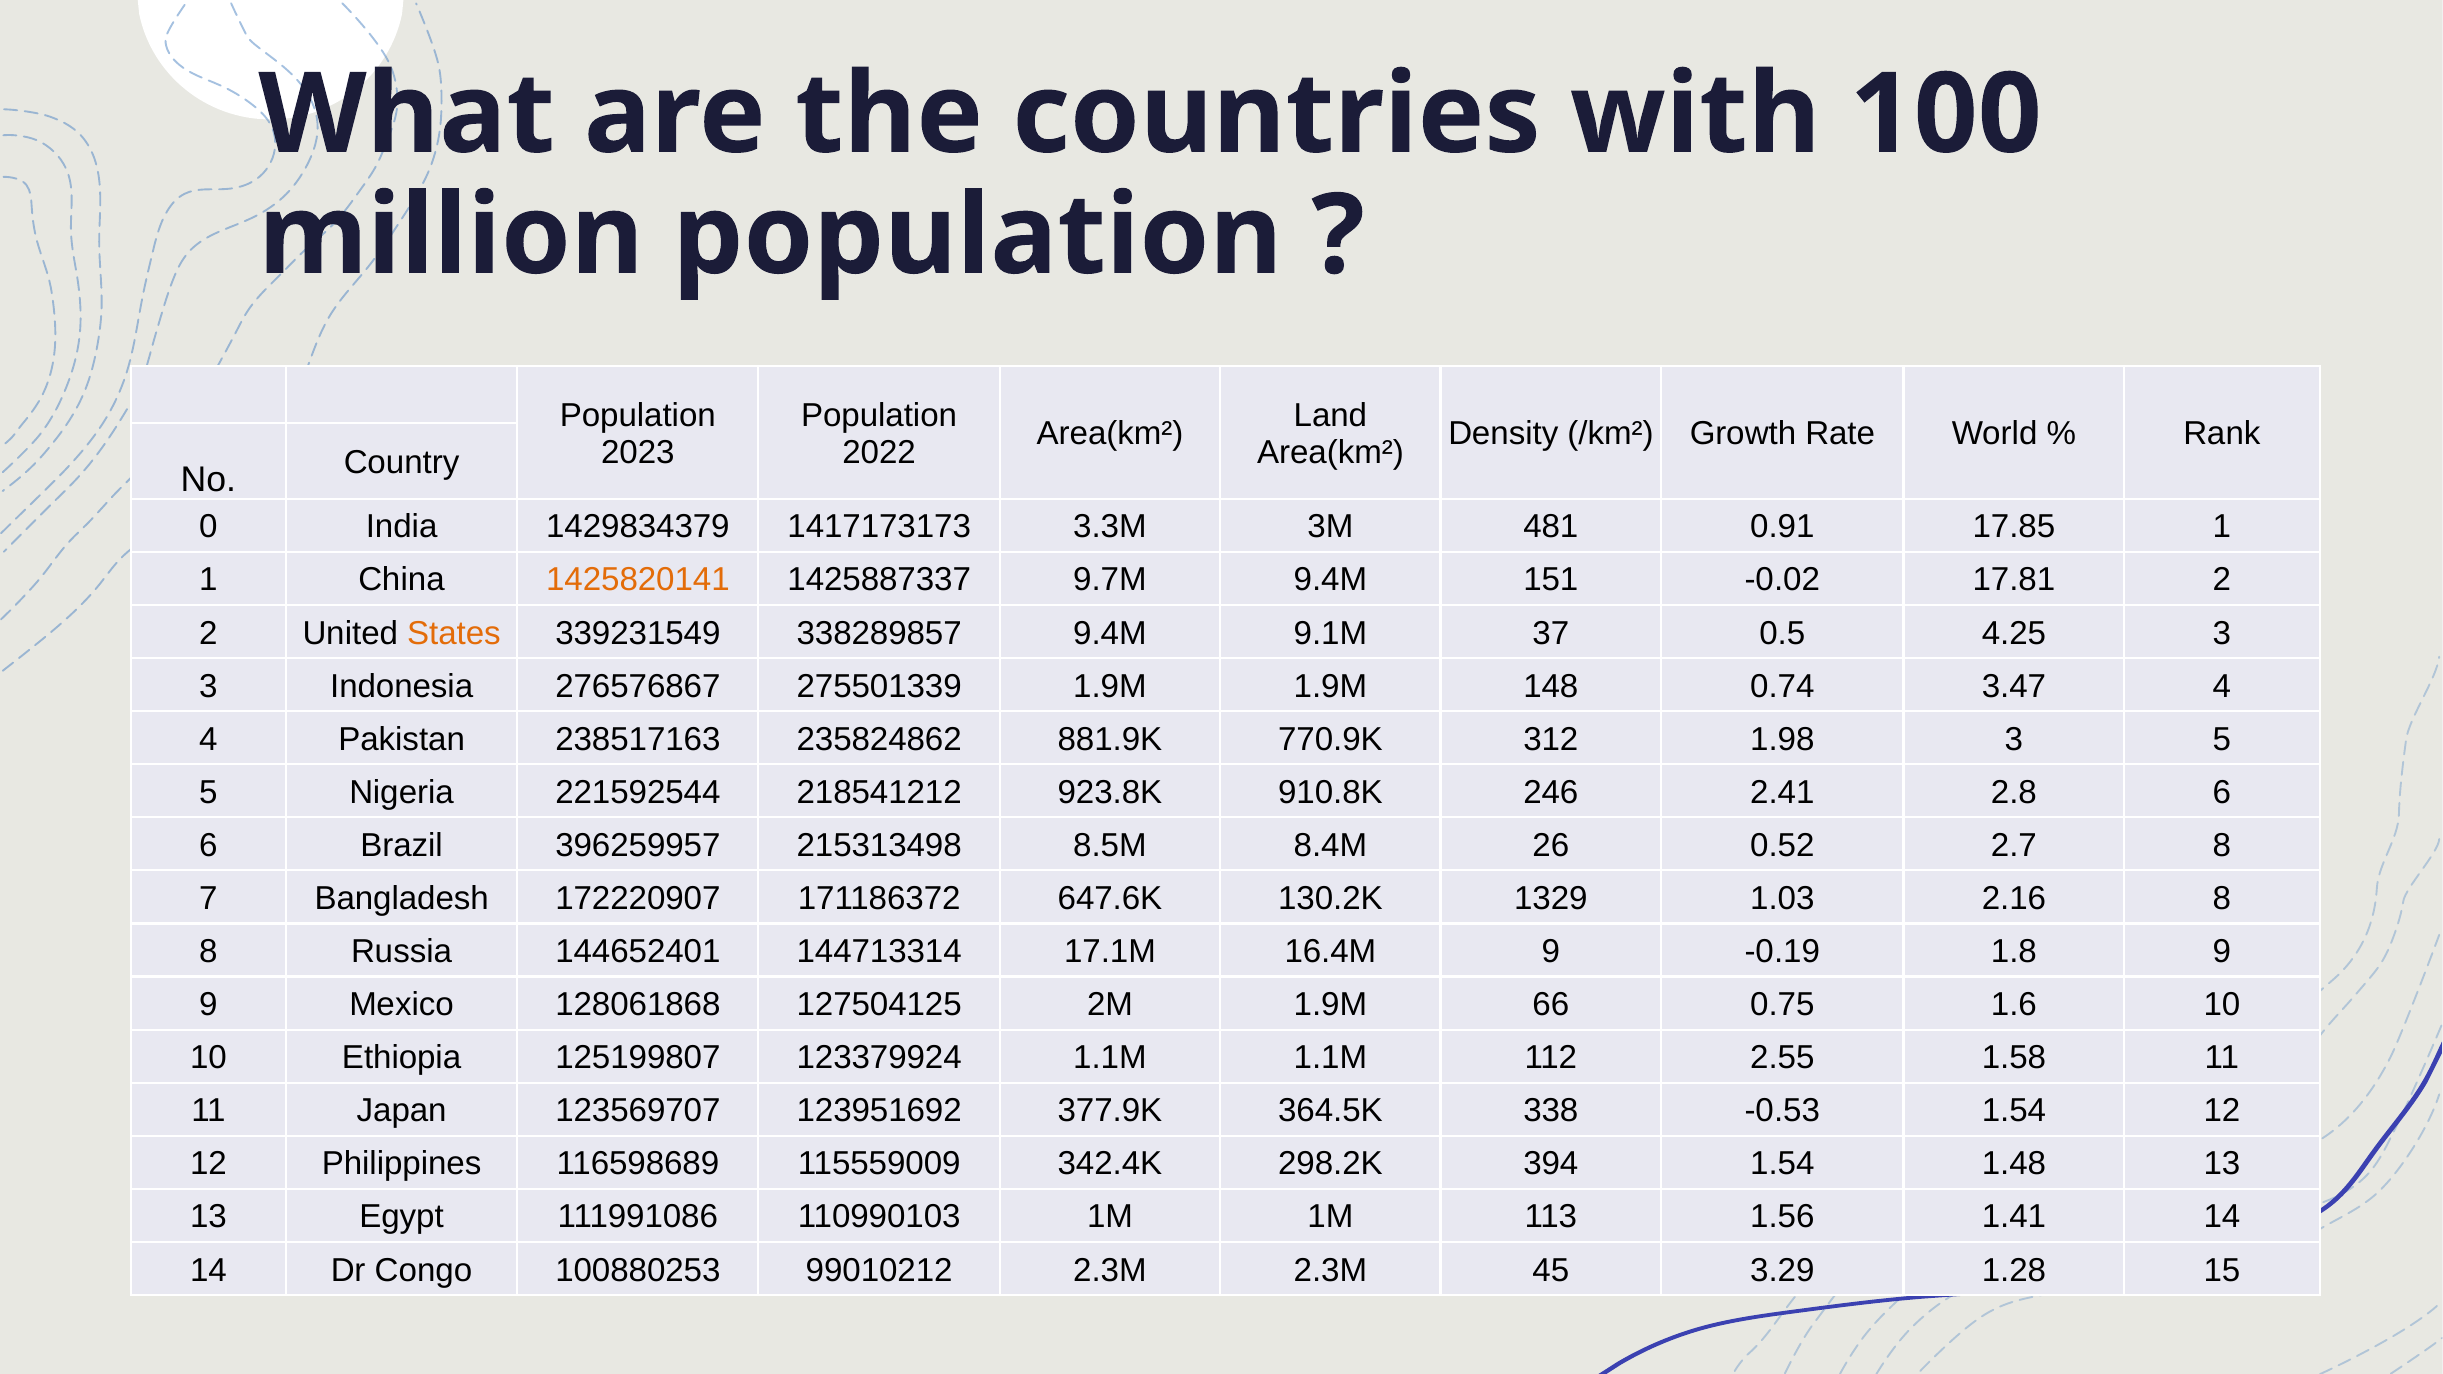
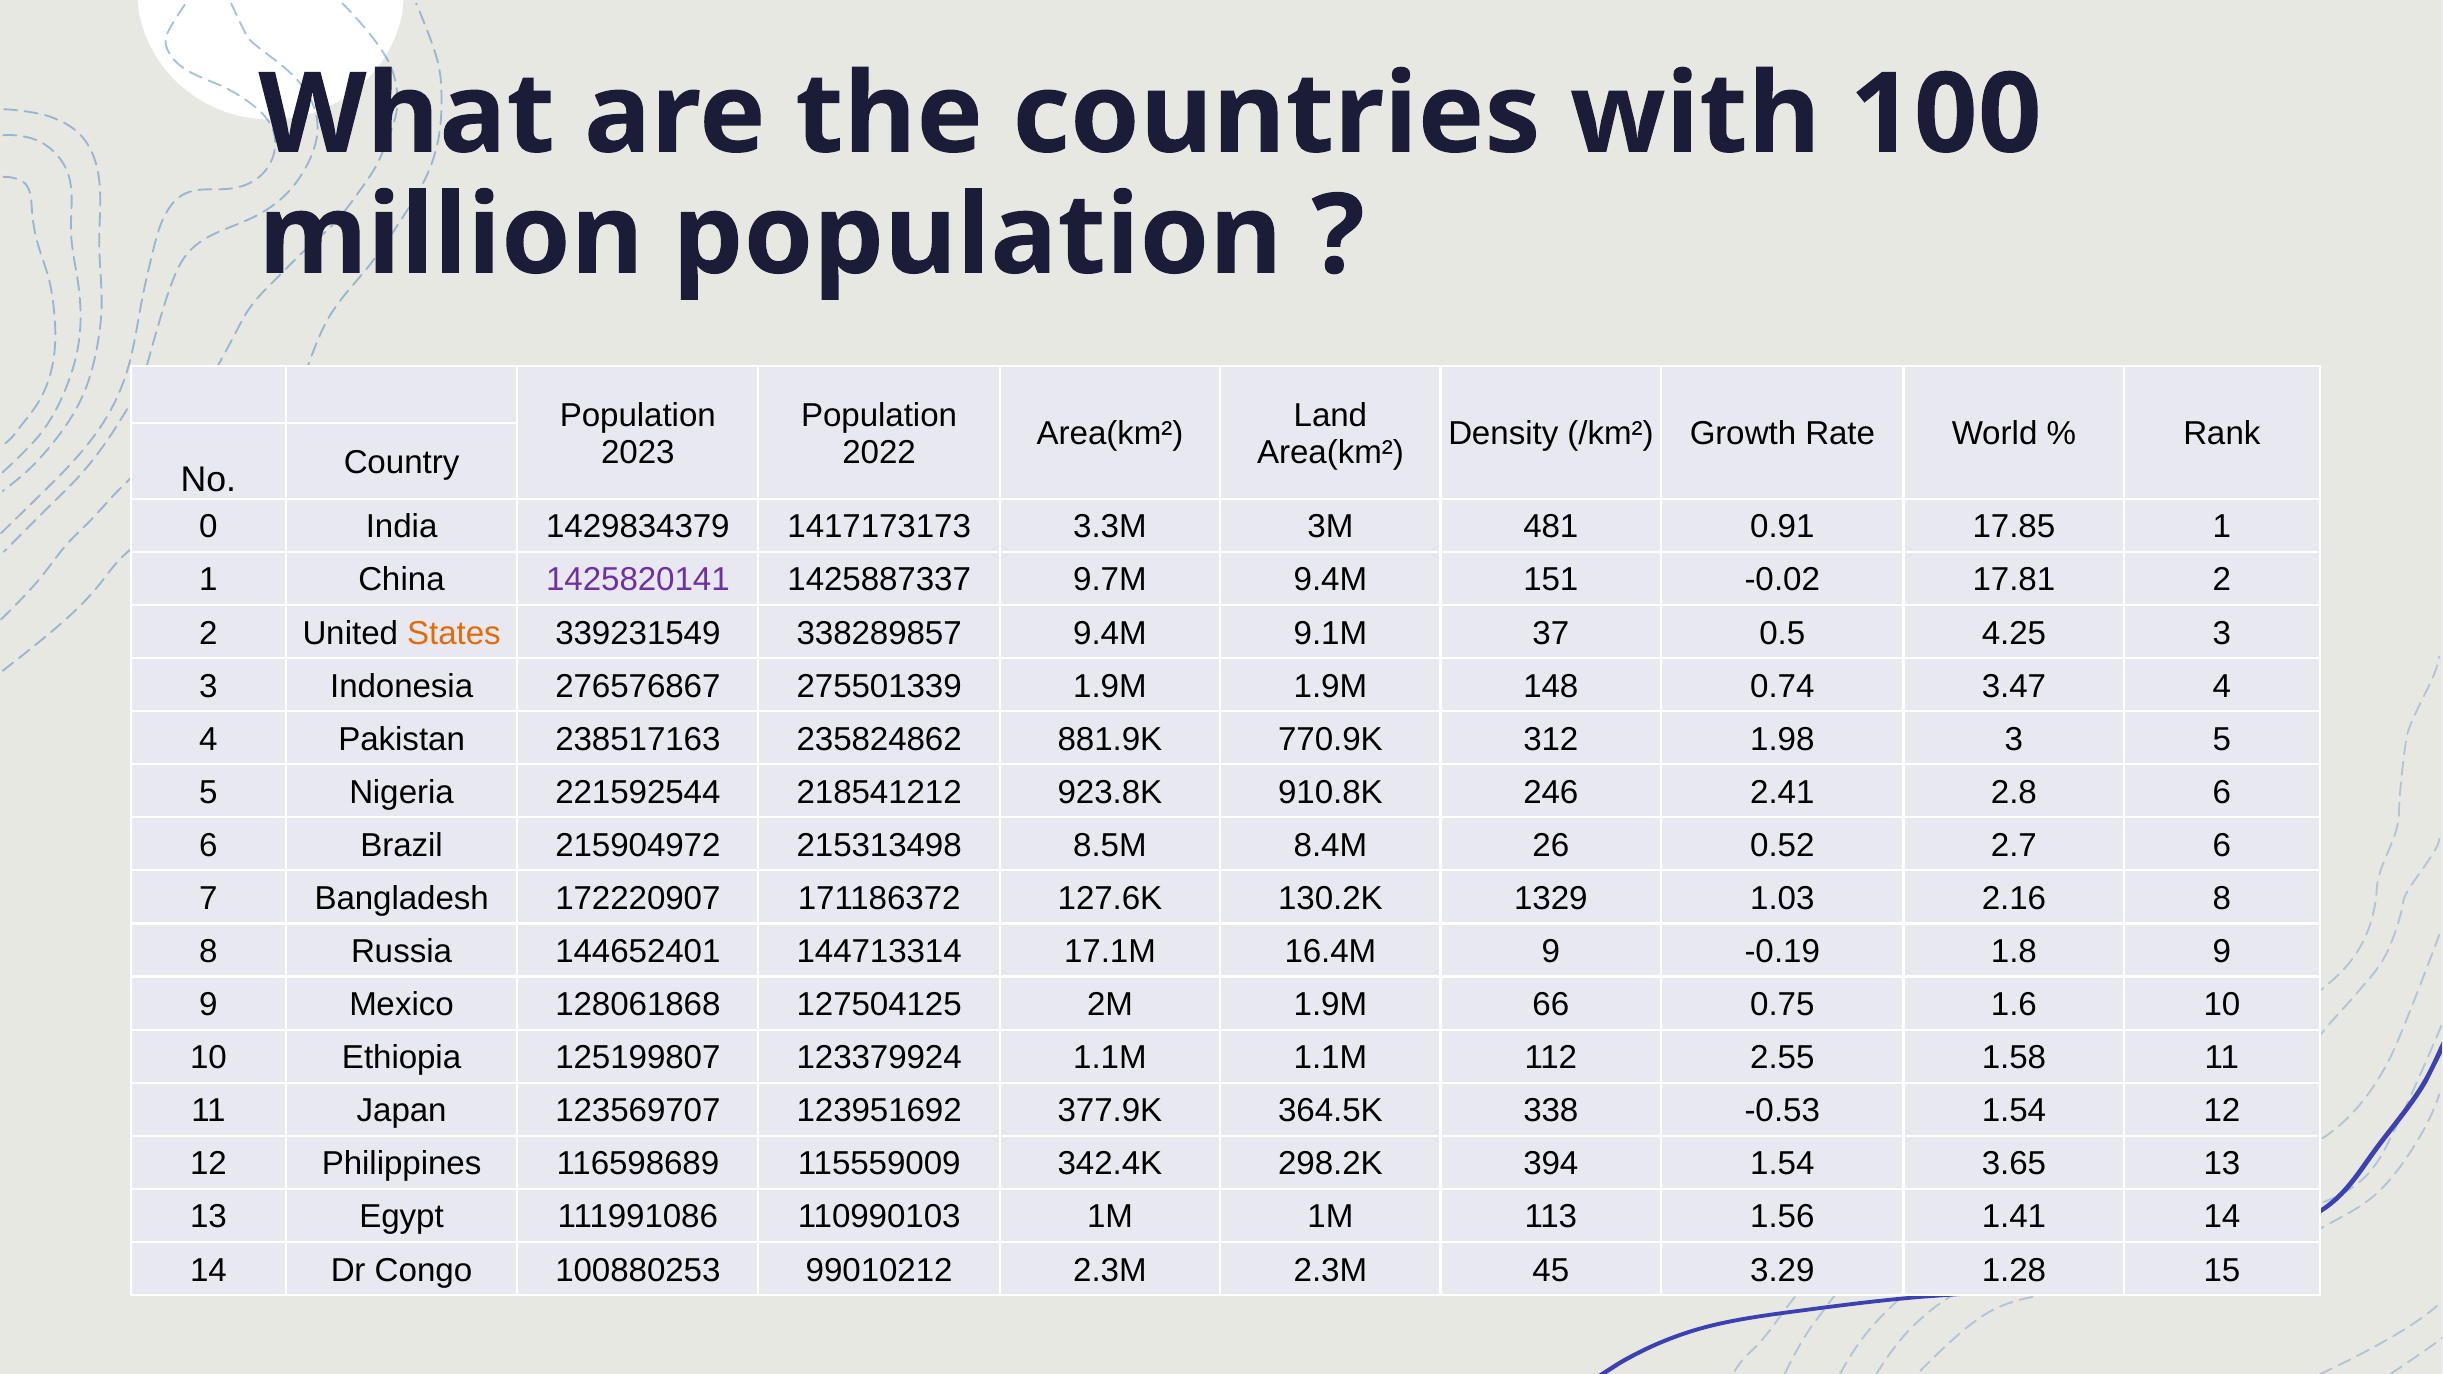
1425820141 colour: orange -> purple
396259957: 396259957 -> 215904972
2.7 8: 8 -> 6
647.6K: 647.6K -> 127.6K
1.48: 1.48 -> 3.65
